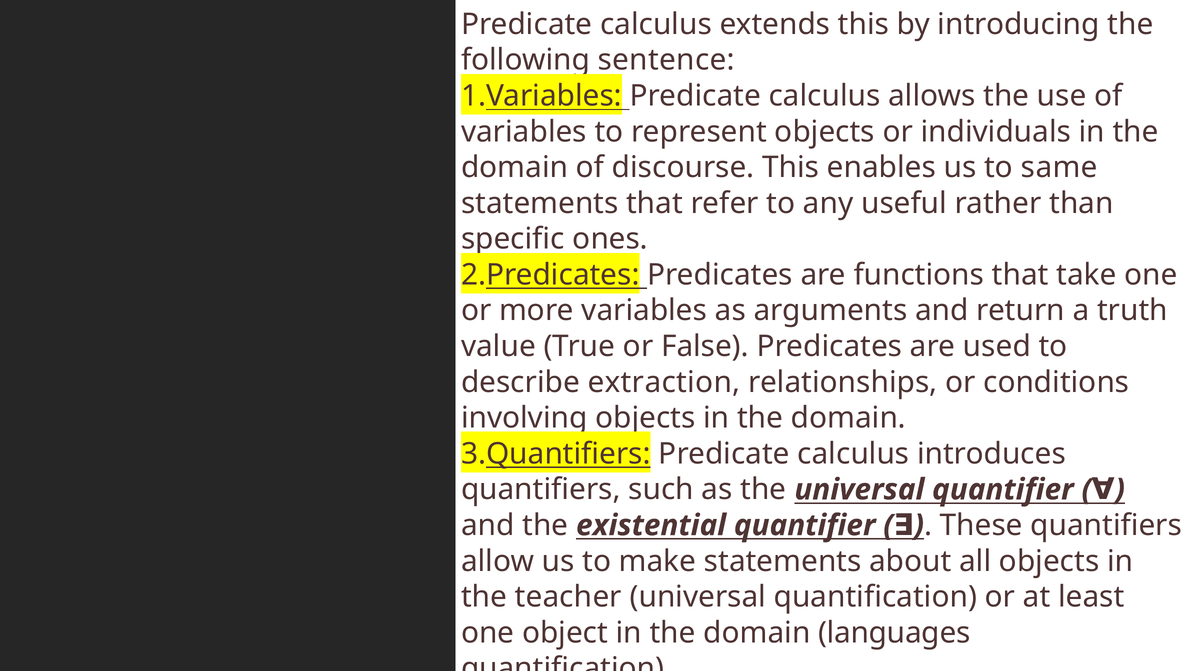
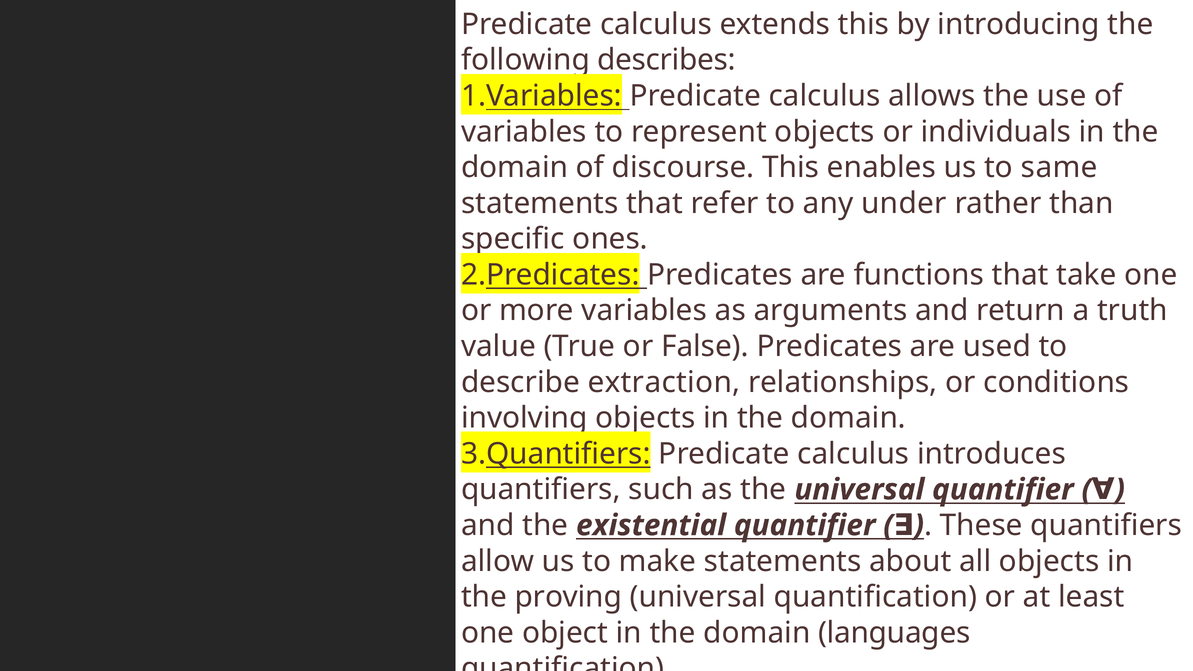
sentence: sentence -> describes
useful: useful -> under
teacher: teacher -> proving
